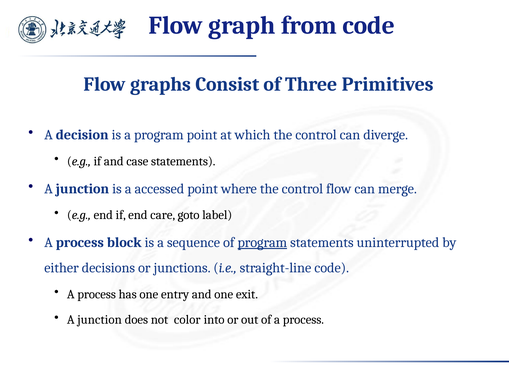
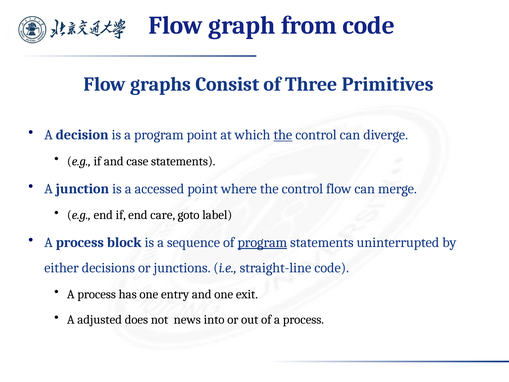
the at (283, 135) underline: none -> present
junction at (100, 319): junction -> adjusted
color: color -> news
